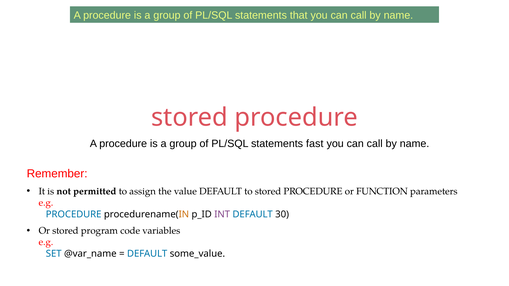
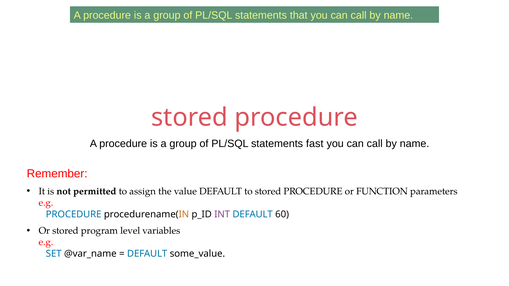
30: 30 -> 60
code: code -> level
